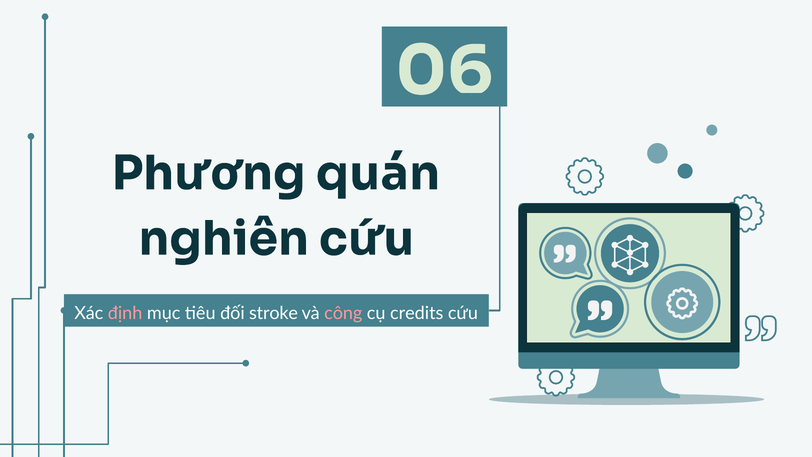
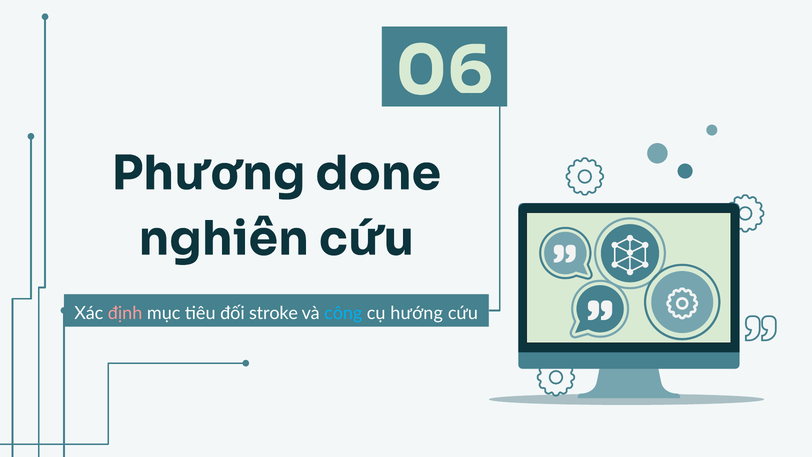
quán: quán -> done
công colour: pink -> light blue
credits: credits -> hướng
